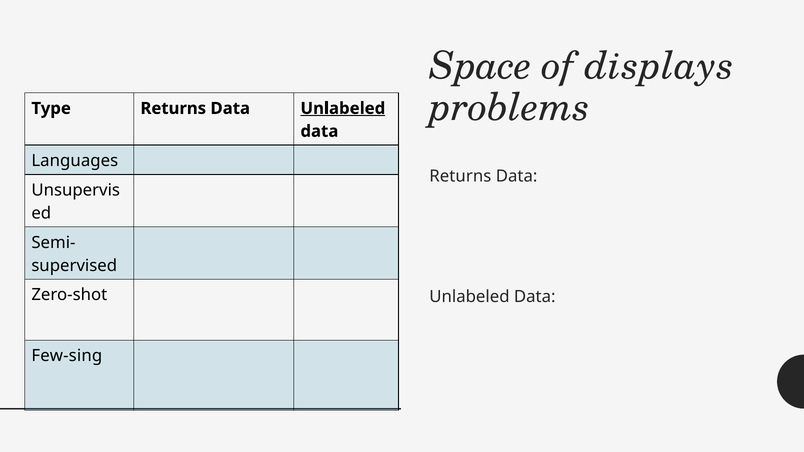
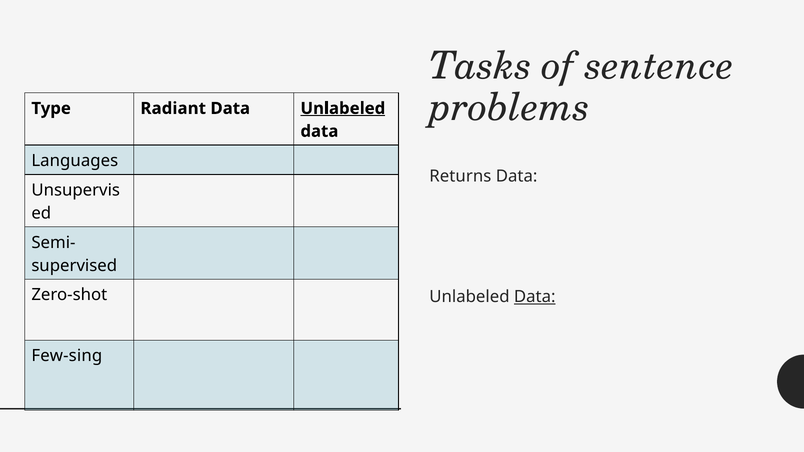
Space: Space -> Tasks
displays: displays -> sentence
Type Returns: Returns -> Radiant
Data at (535, 297) underline: none -> present
